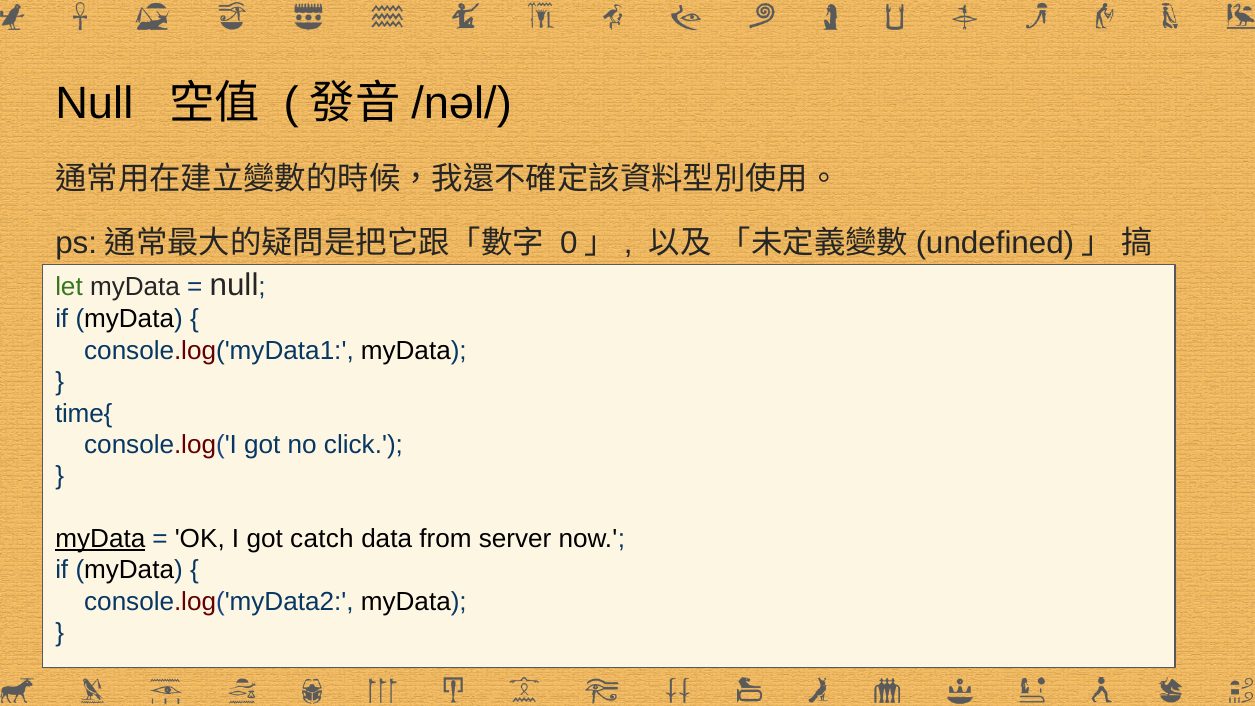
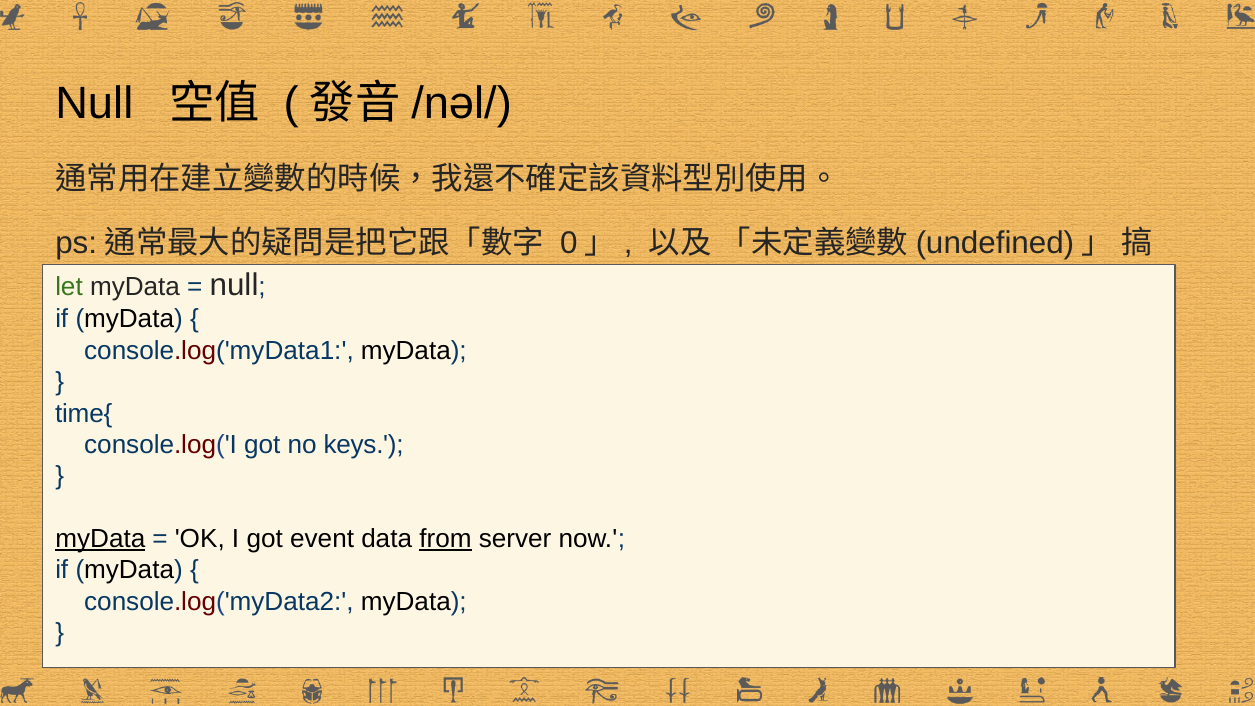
click: click -> keys
catch: catch -> event
from underline: none -> present
